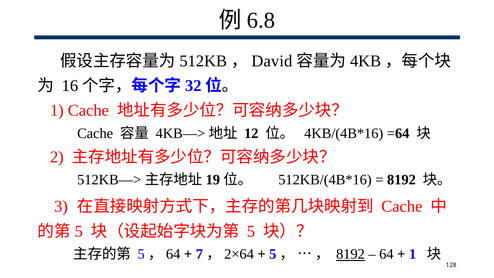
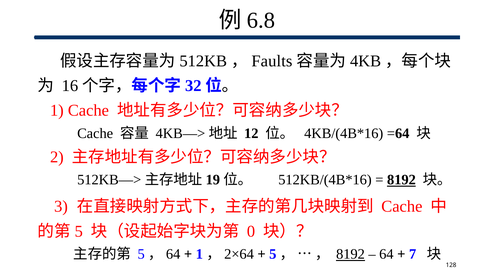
David: David -> Faults
8192 at (401, 180) underline: none -> present
5 at (251, 231): 5 -> 0
7 at (199, 254): 7 -> 1
1 at (413, 254): 1 -> 7
